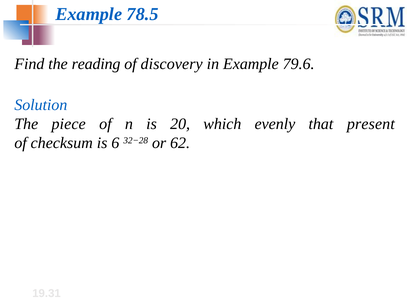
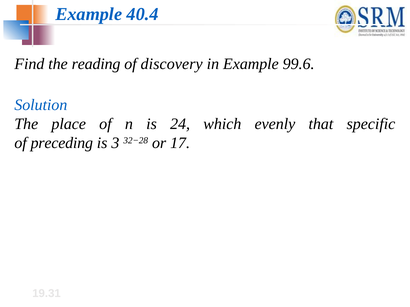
78.5: 78.5 -> 40.4
79.6: 79.6 -> 99.6
piece: piece -> place
20: 20 -> 24
present: present -> specific
checksum: checksum -> preceding
6: 6 -> 3
62: 62 -> 17
